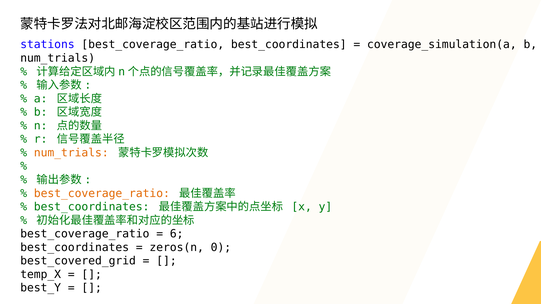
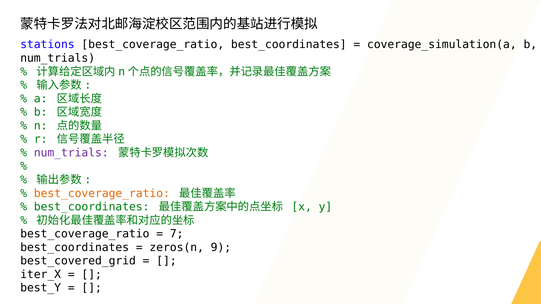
num_trials at (71, 153) colour: orange -> purple
6: 6 -> 7
0: 0 -> 9
temp_X: temp_X -> iter_X
